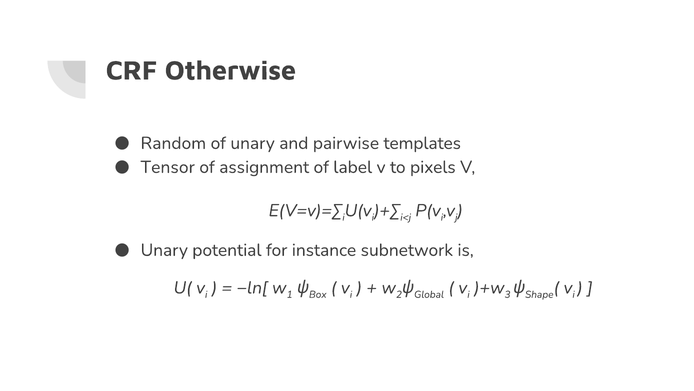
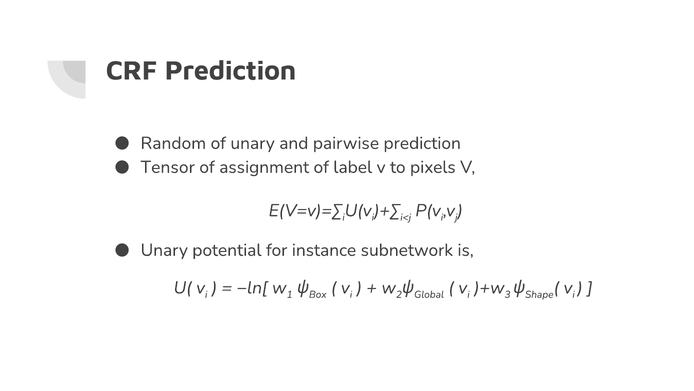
CRF Otherwise: Otherwise -> Prediction
pairwise templates: templates -> prediction
